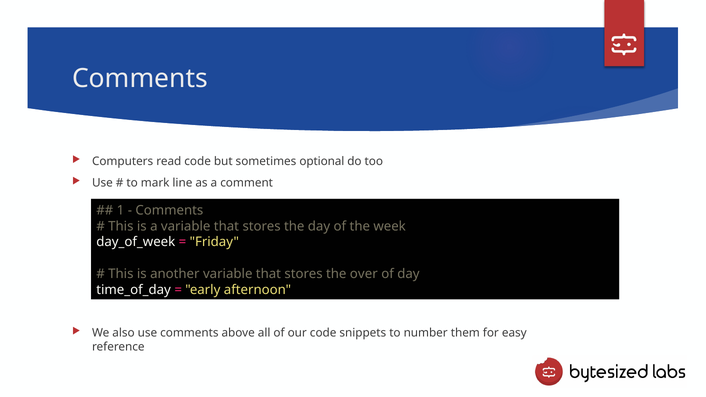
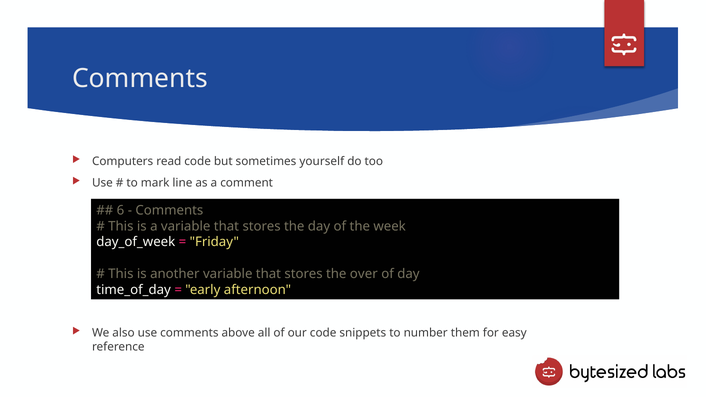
optional: optional -> yourself
1: 1 -> 6
